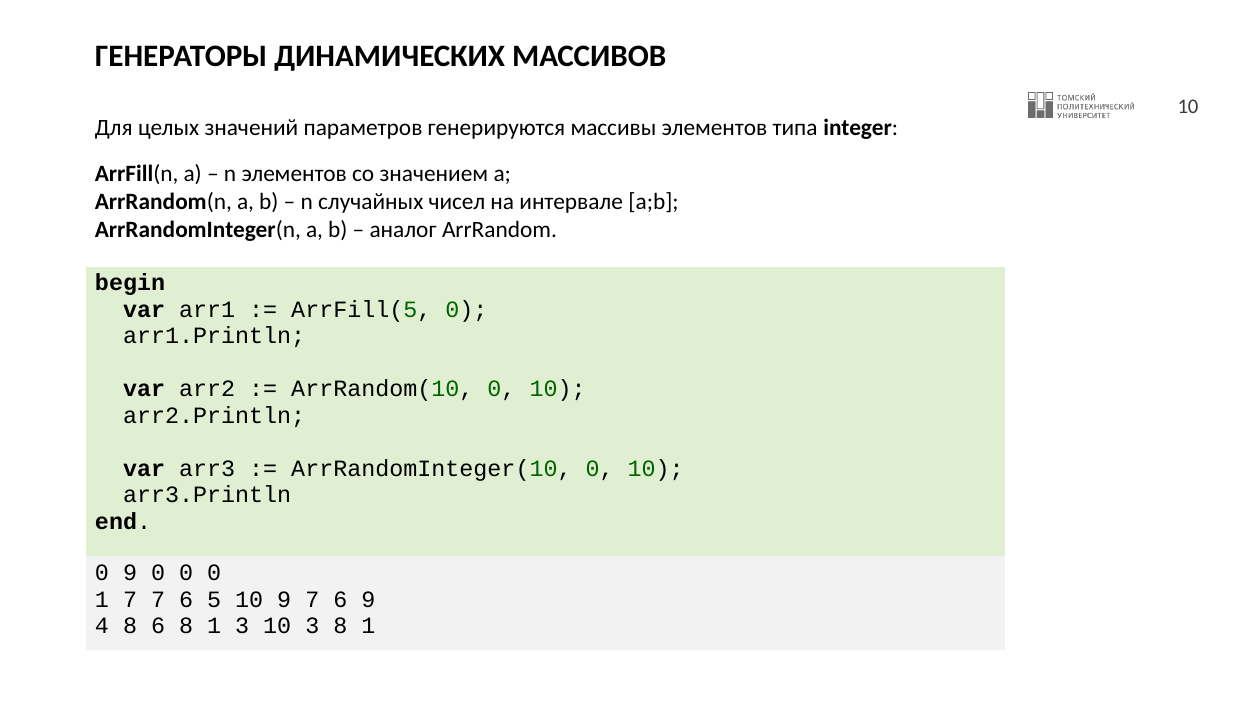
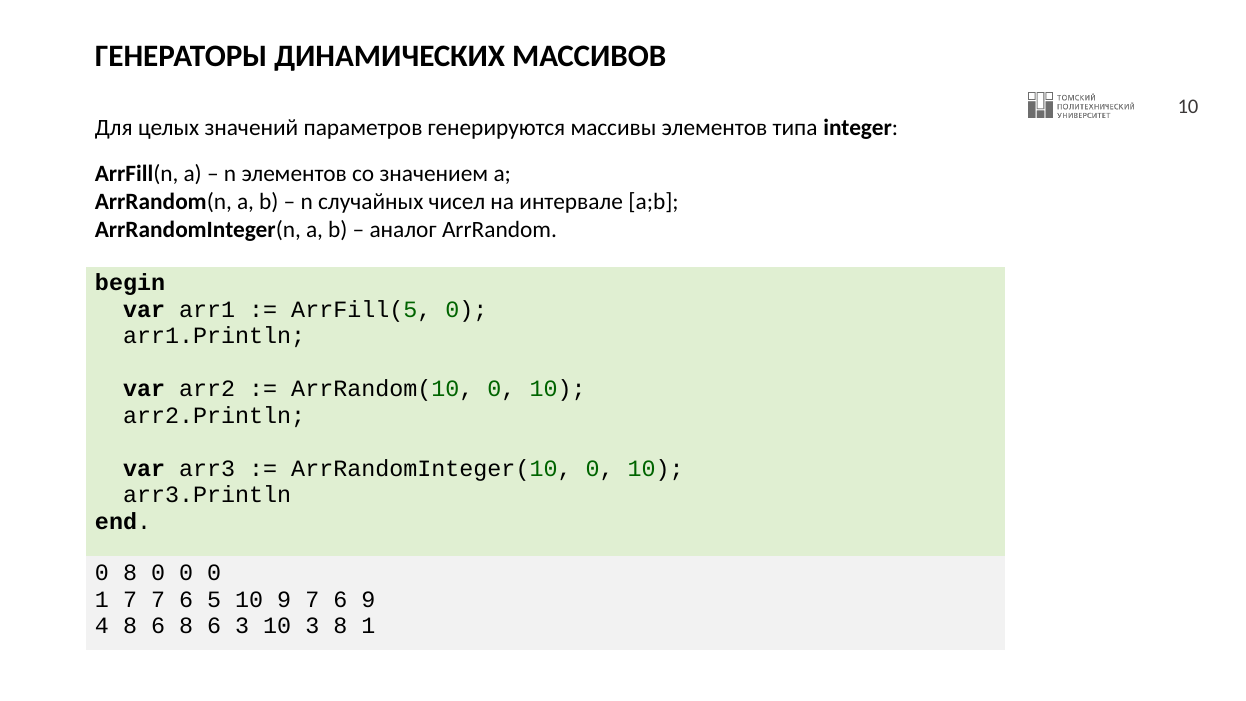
0 9: 9 -> 8
6 8 1: 1 -> 6
